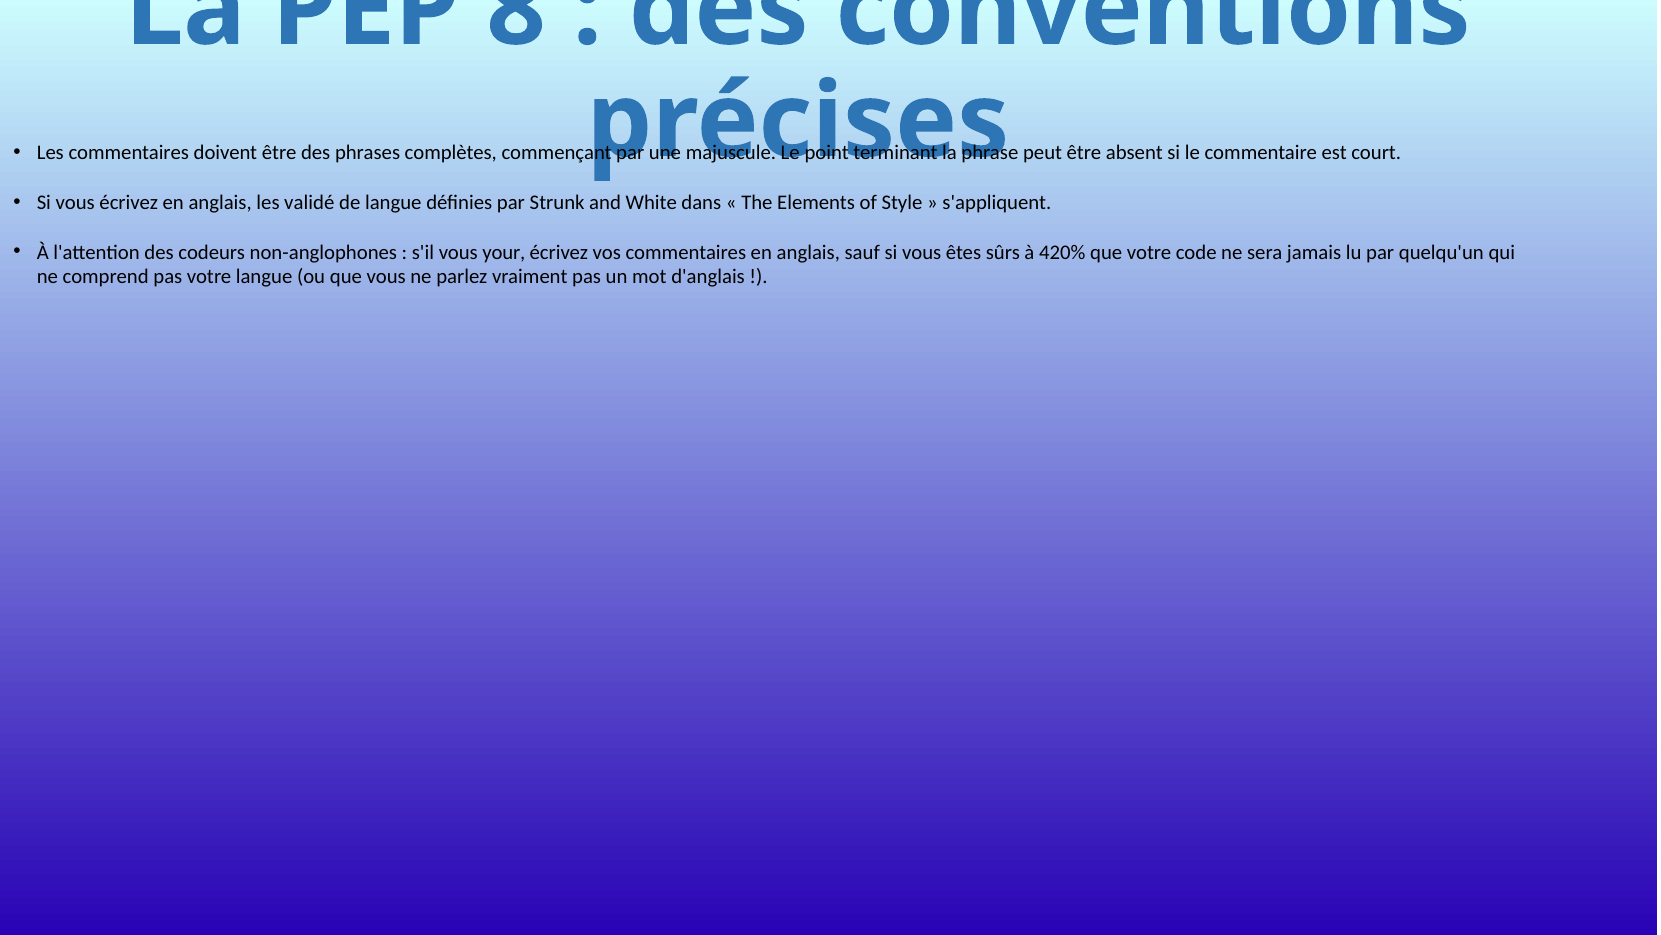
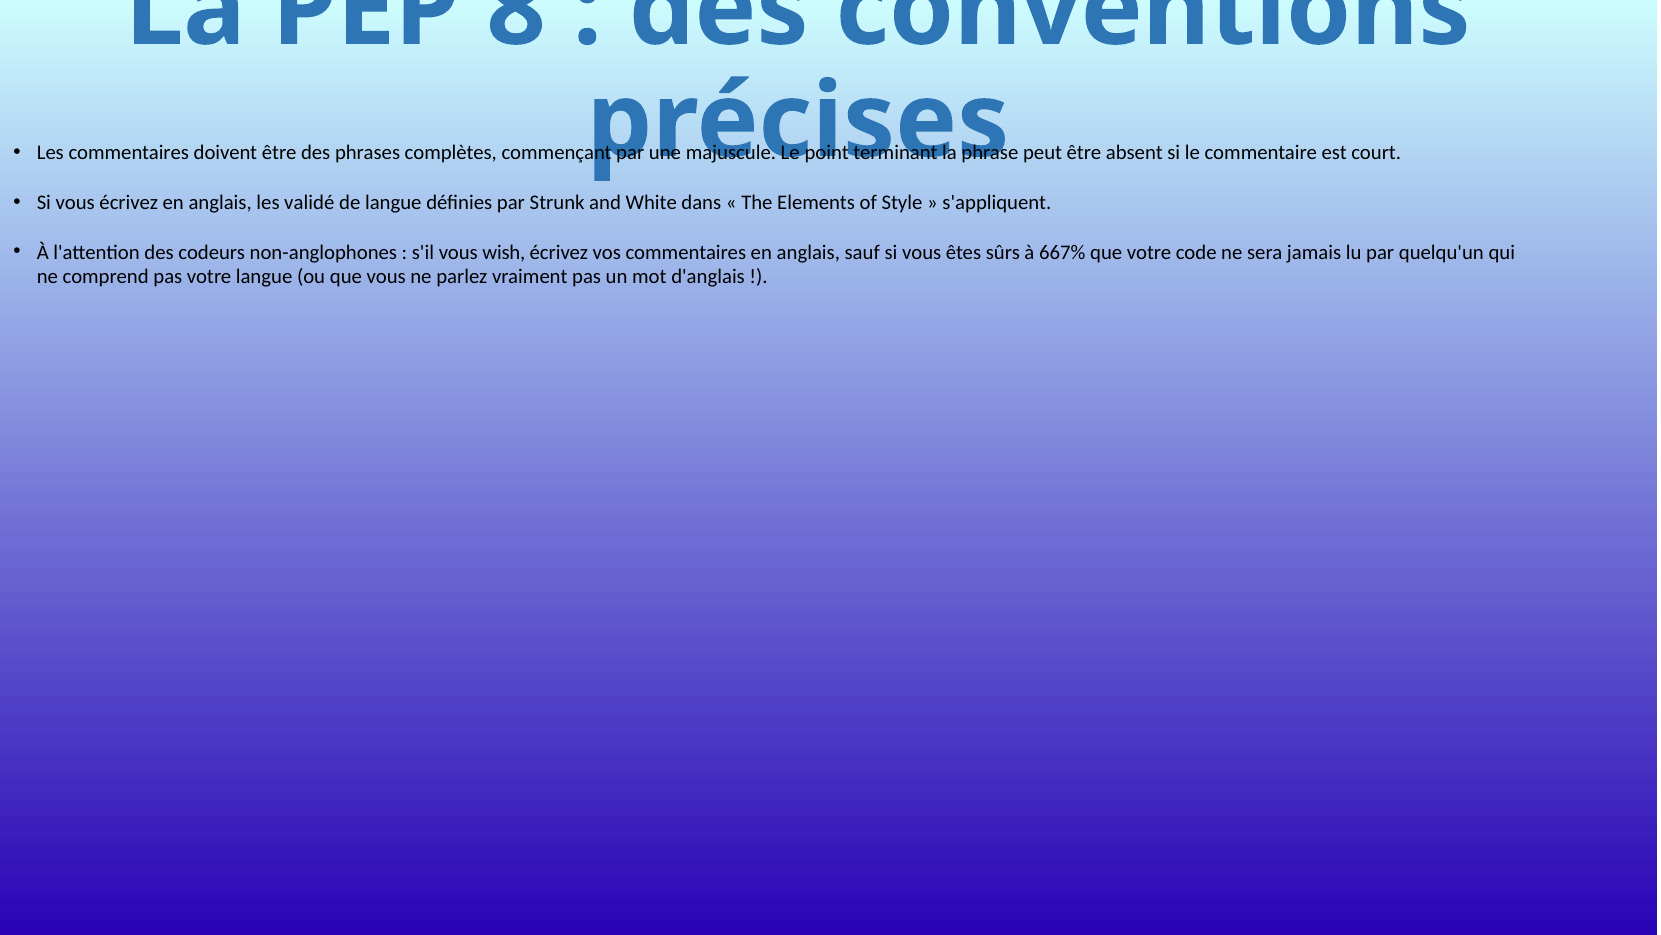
your: your -> wish
420%: 420% -> 667%
